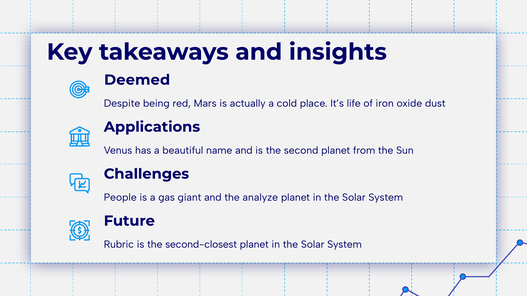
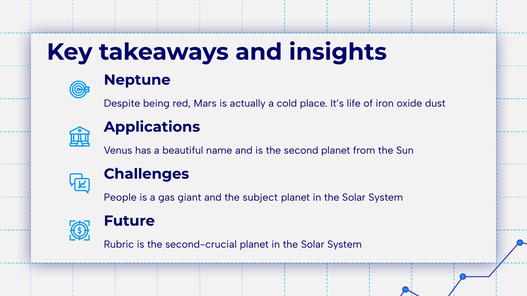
Deemed: Deemed -> Neptune
analyze: analyze -> subject
second-closest: second-closest -> second-crucial
